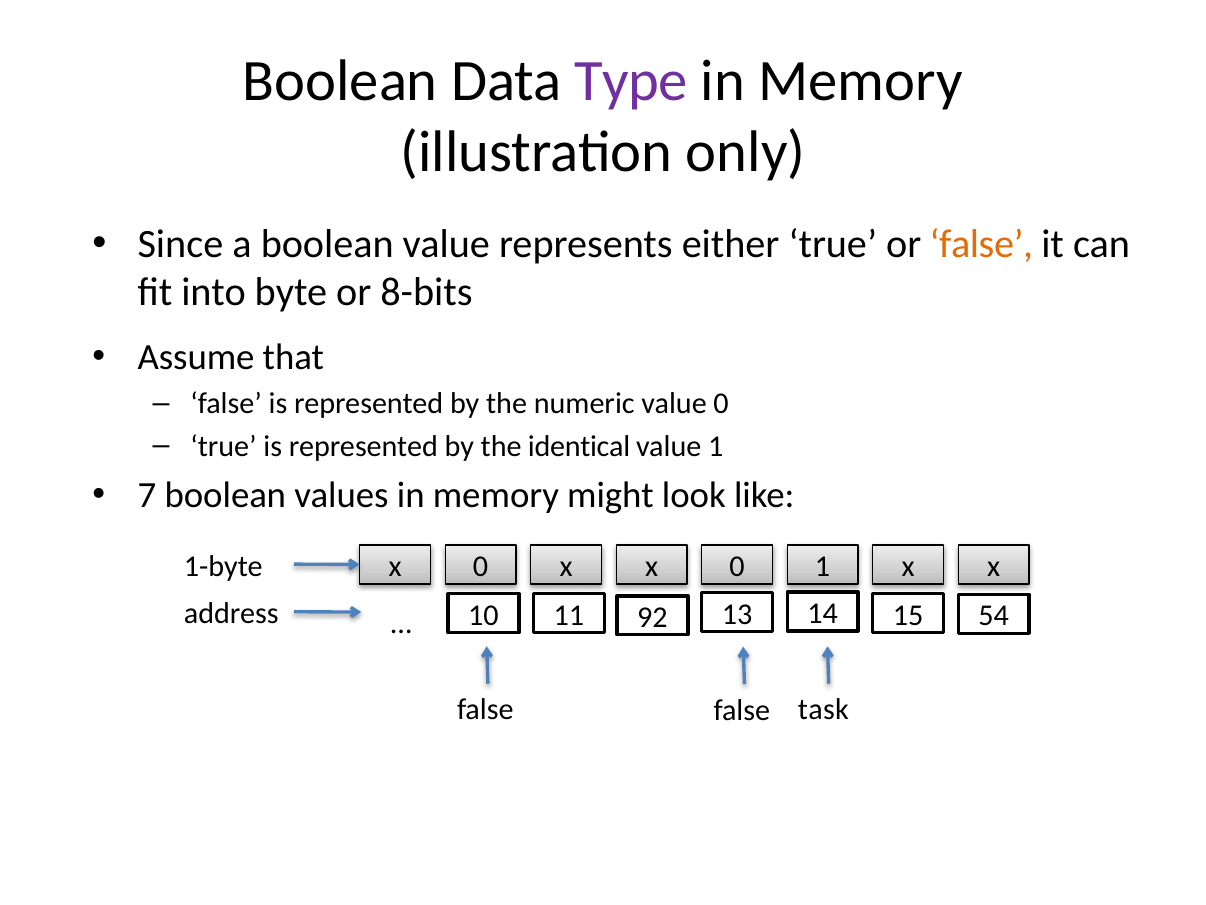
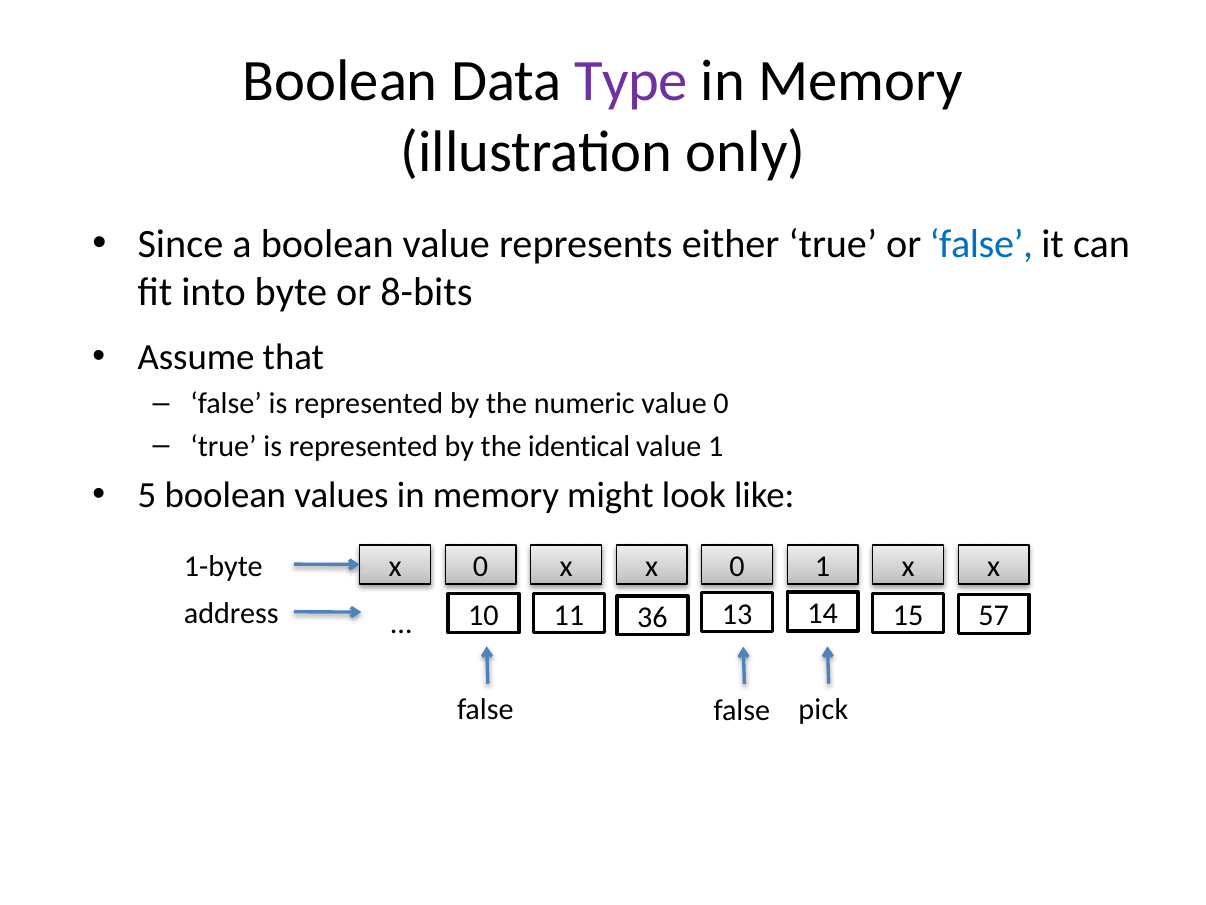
false at (981, 244) colour: orange -> blue
7: 7 -> 5
54: 54 -> 57
92: 92 -> 36
task: task -> pick
